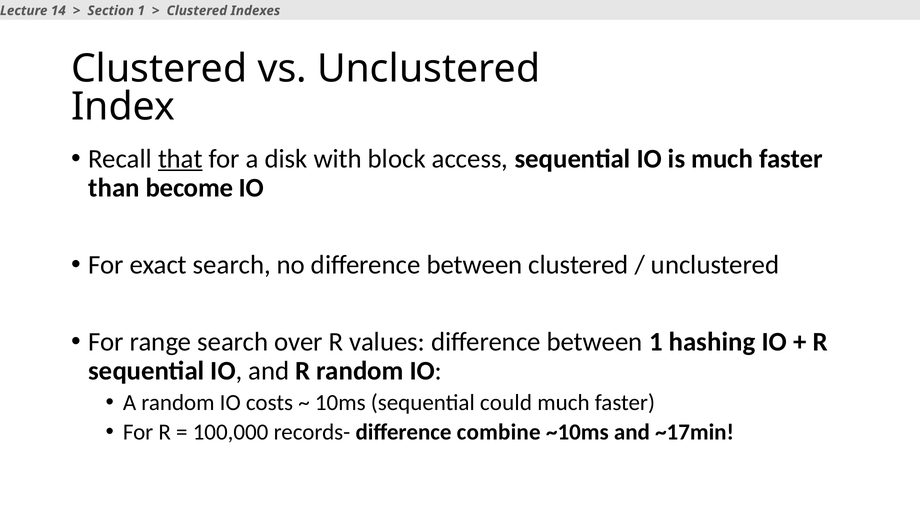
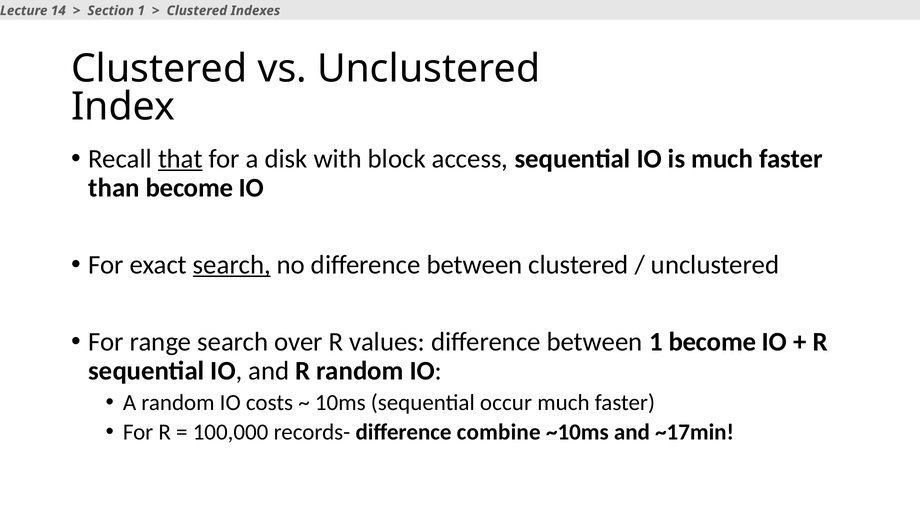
search at (232, 265) underline: none -> present
1 hashing: hashing -> become
could: could -> occur
